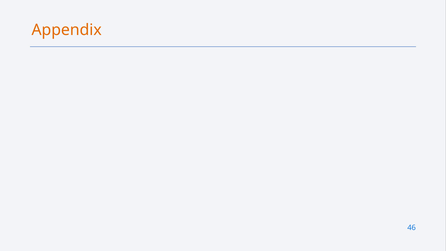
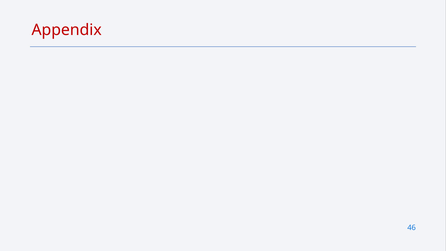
Appendix colour: orange -> red
